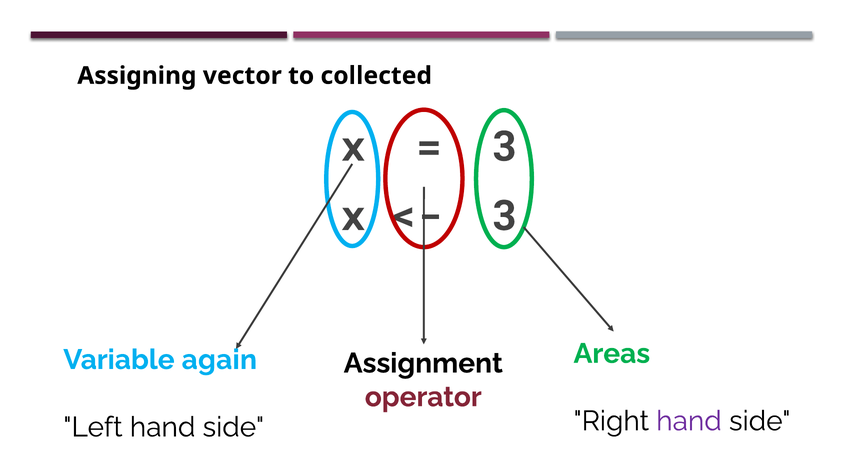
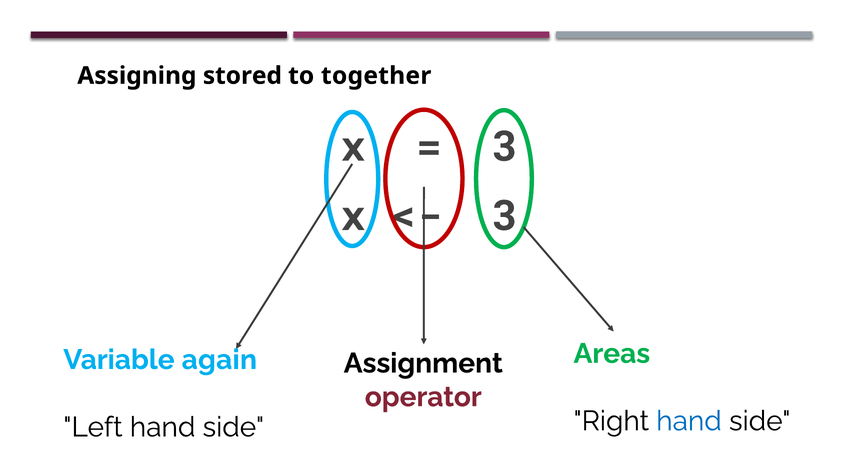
vector: vector -> stored
collected: collected -> together
hand at (689, 421) colour: purple -> blue
